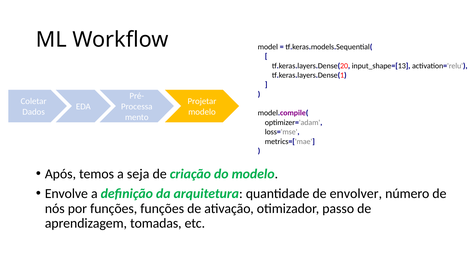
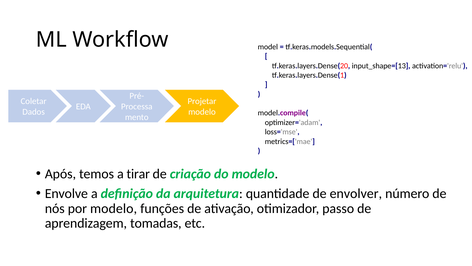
seja: seja -> tirar
por funções: funções -> modelo
